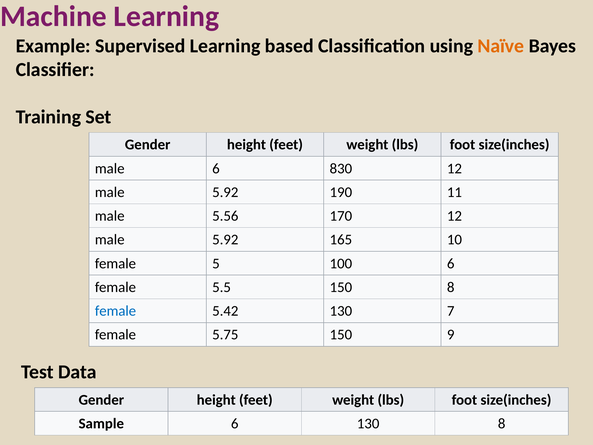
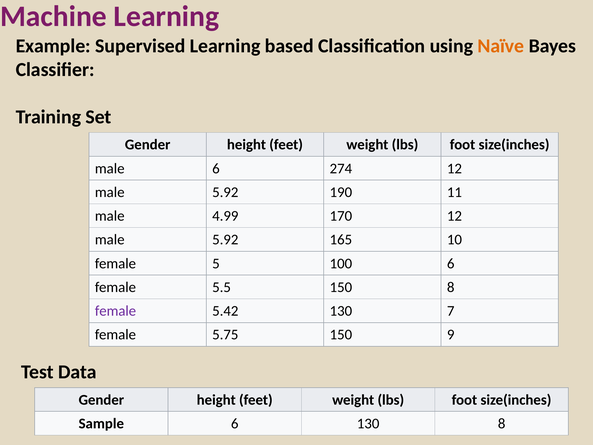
830: 830 -> 274
5.56: 5.56 -> 4.99
female at (115, 311) colour: blue -> purple
